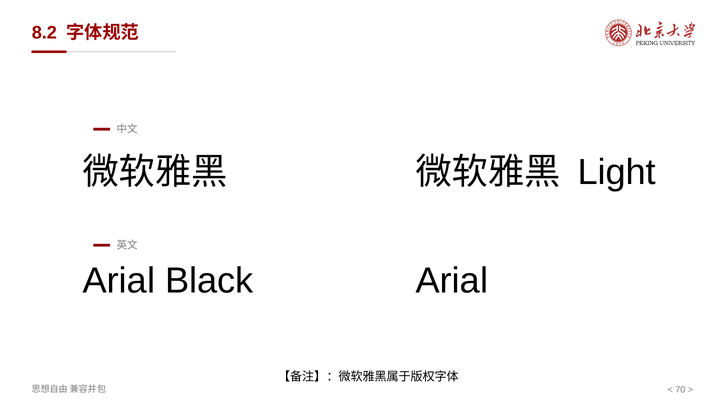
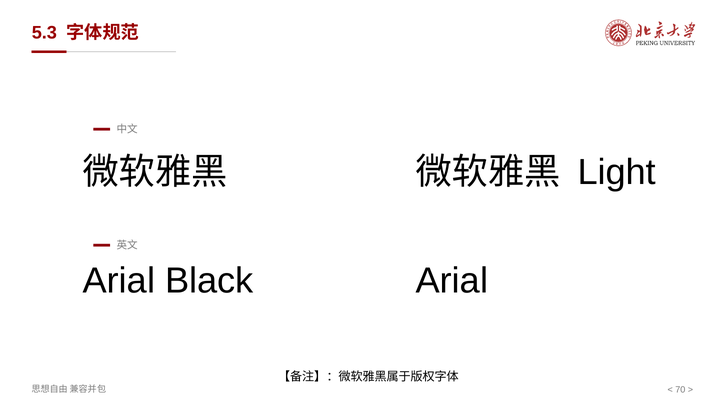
8.2: 8.2 -> 5.3
